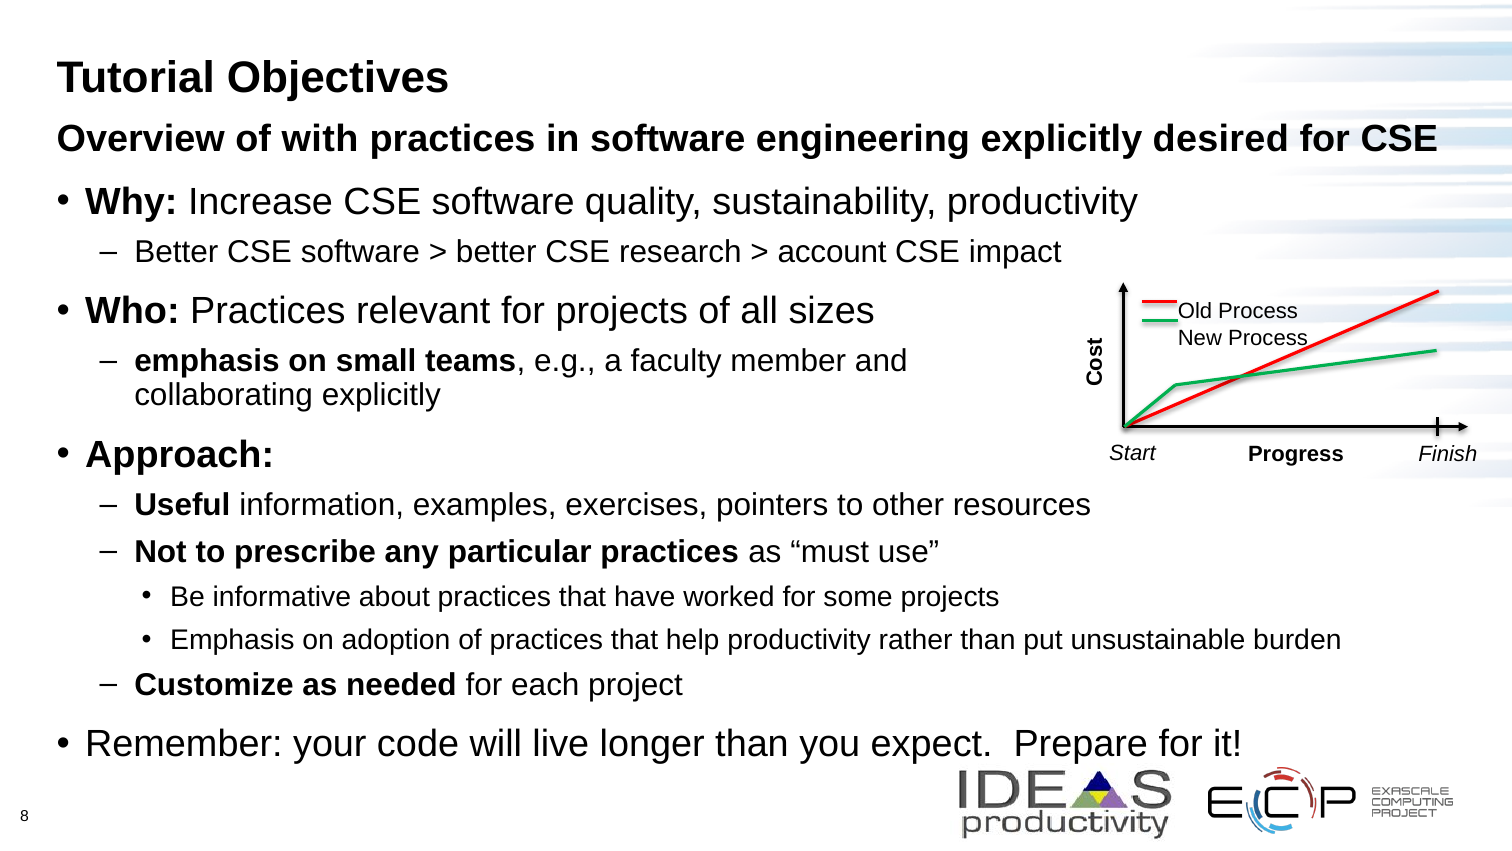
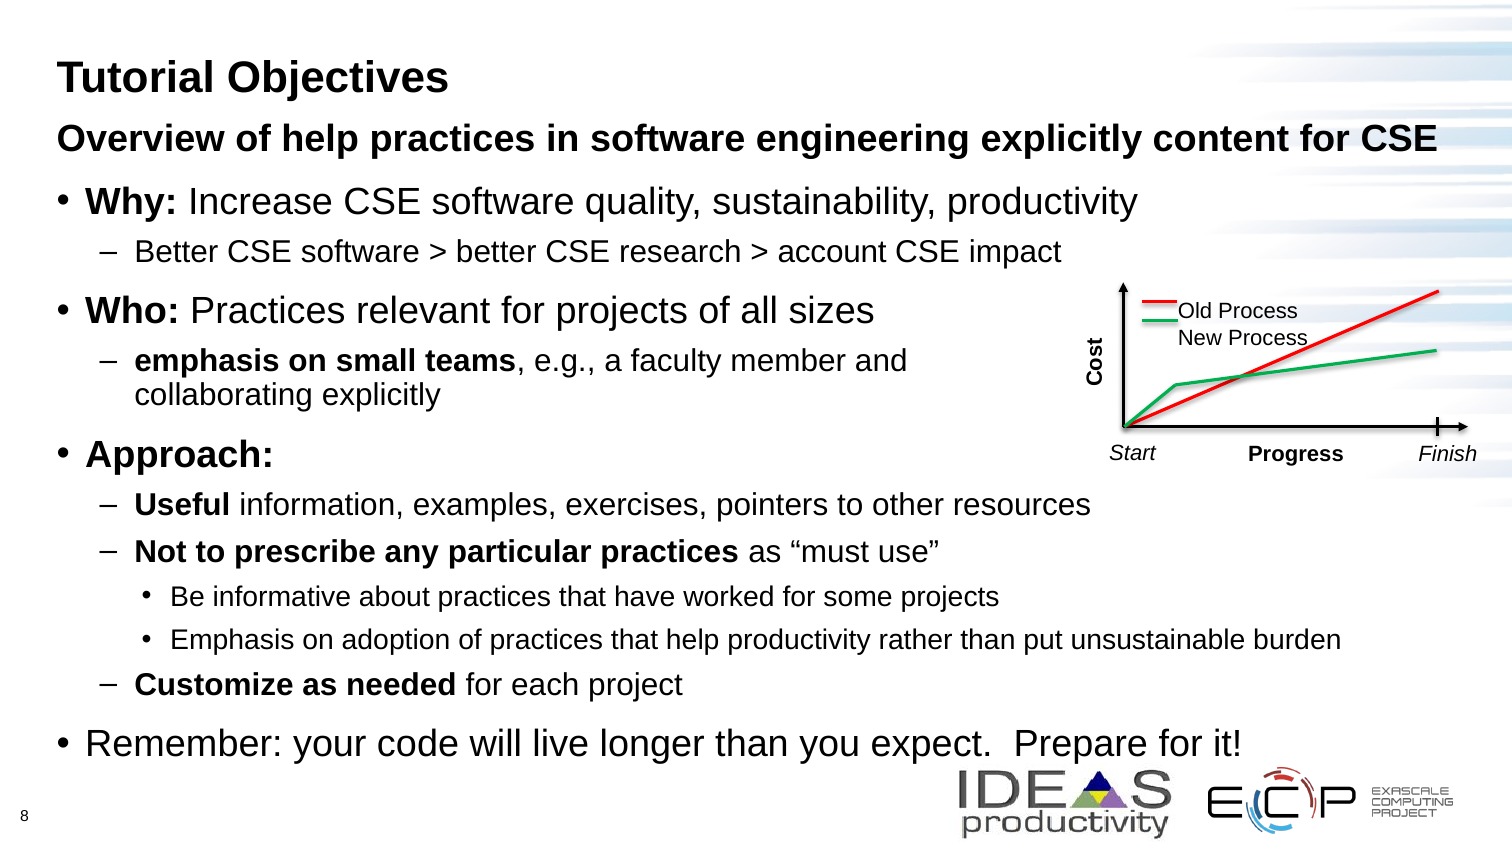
of with: with -> help
desired: desired -> content
